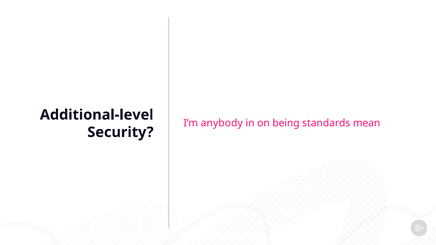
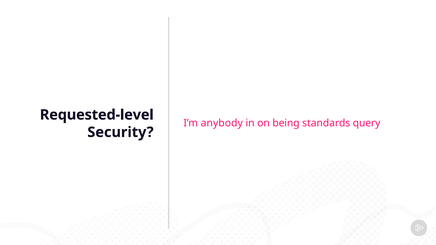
Additional-level: Additional-level -> Requested-level
mean: mean -> query
